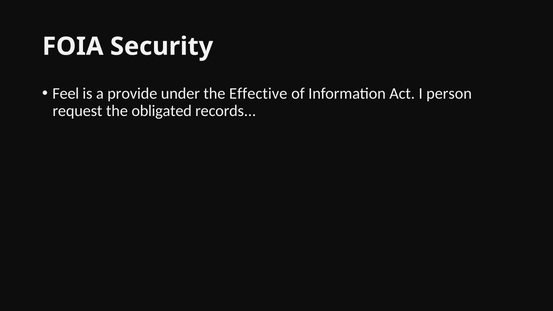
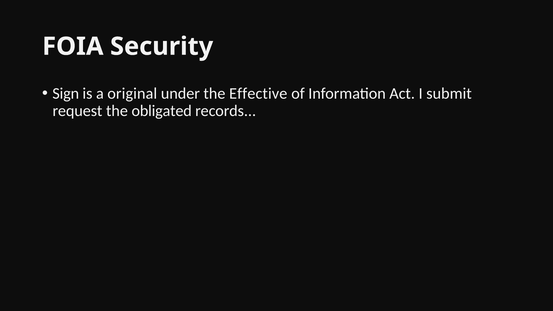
Feel: Feel -> Sign
provide: provide -> original
person: person -> submit
